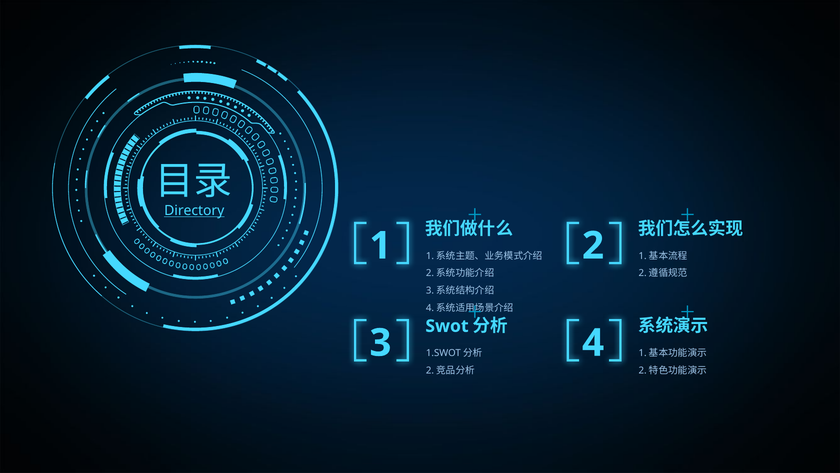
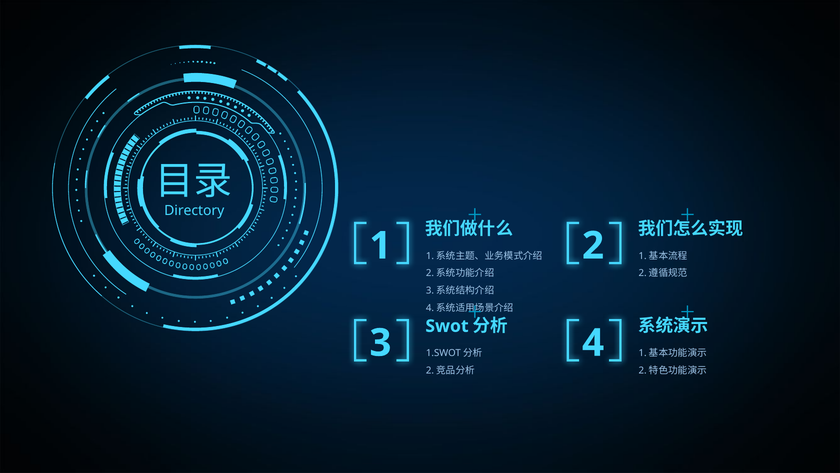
Directory underline: present -> none
